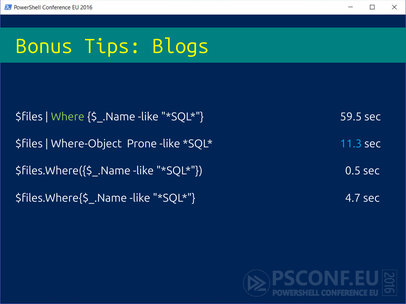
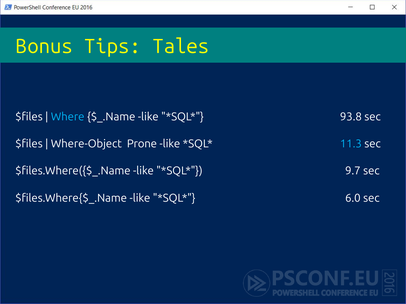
Blogs: Blogs -> Tales
Where colour: light green -> light blue
59.5: 59.5 -> 93.8
0.5: 0.5 -> 9.7
4.7: 4.7 -> 6.0
